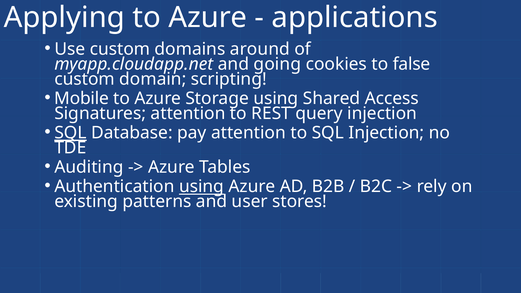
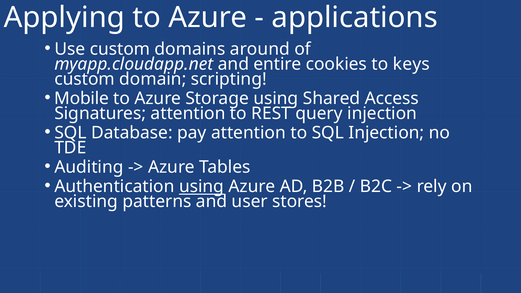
going: going -> entire
false: false -> keys
SQL at (70, 133) underline: present -> none
